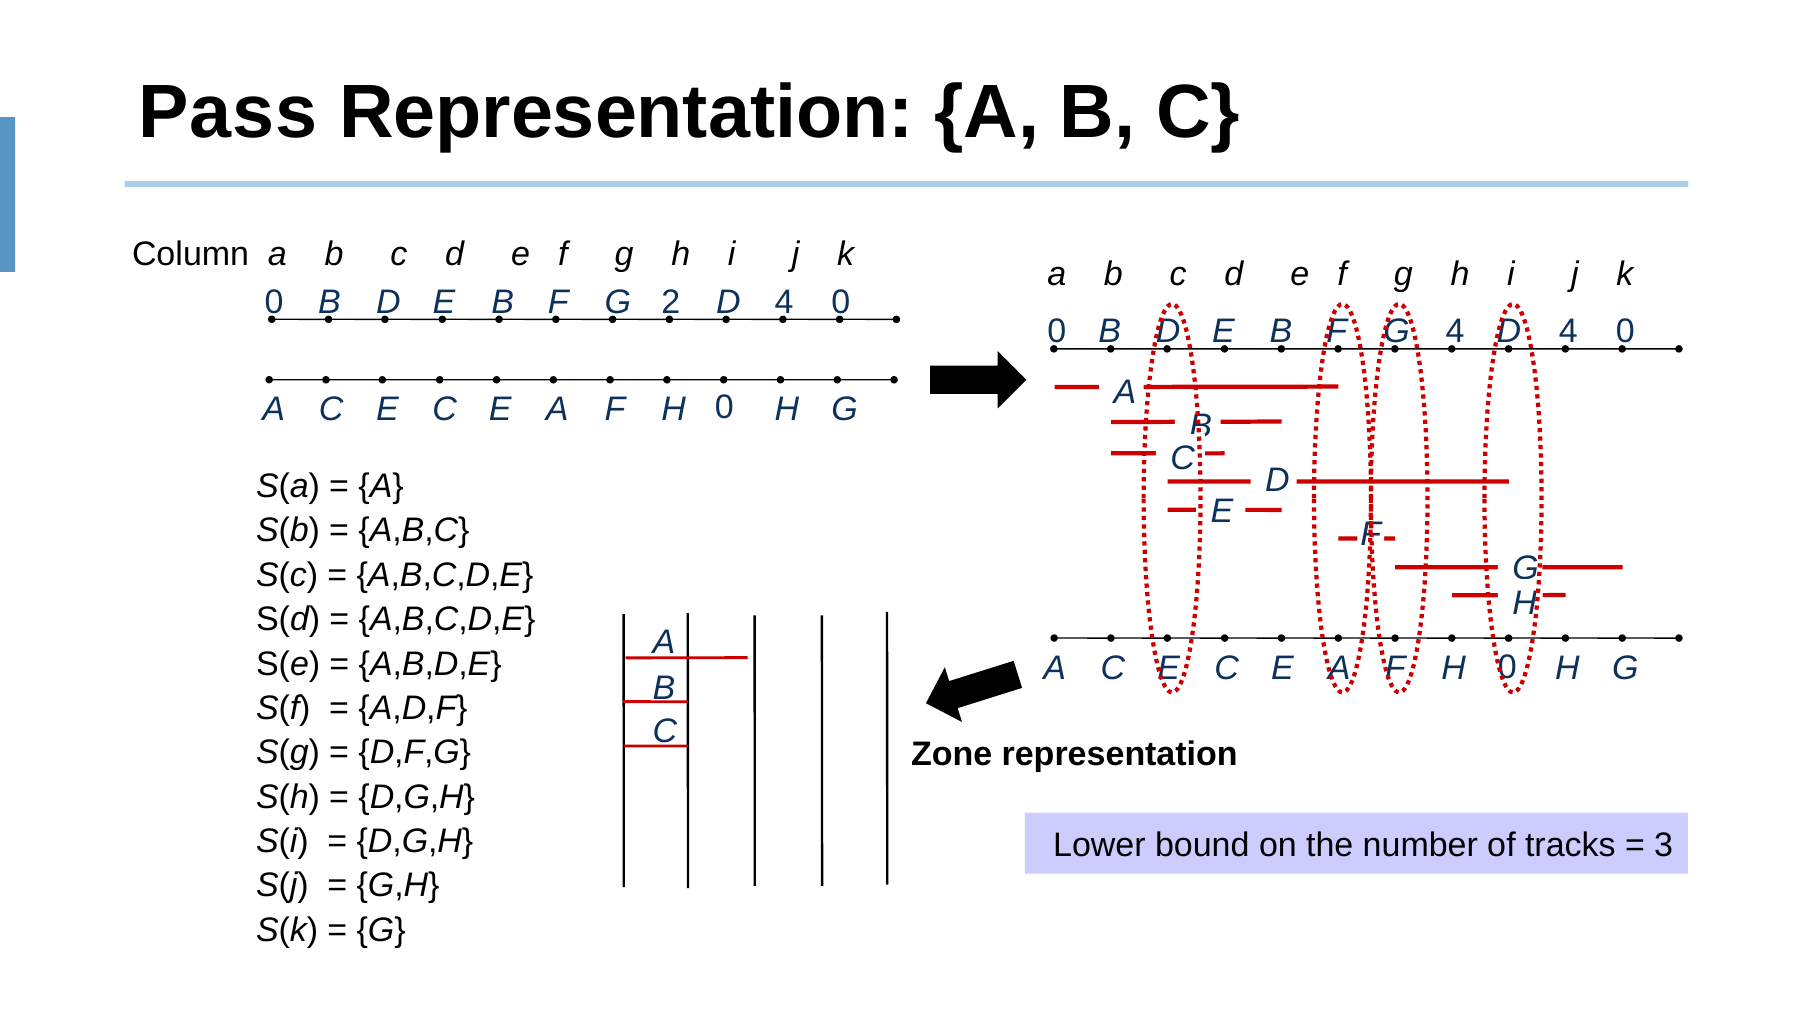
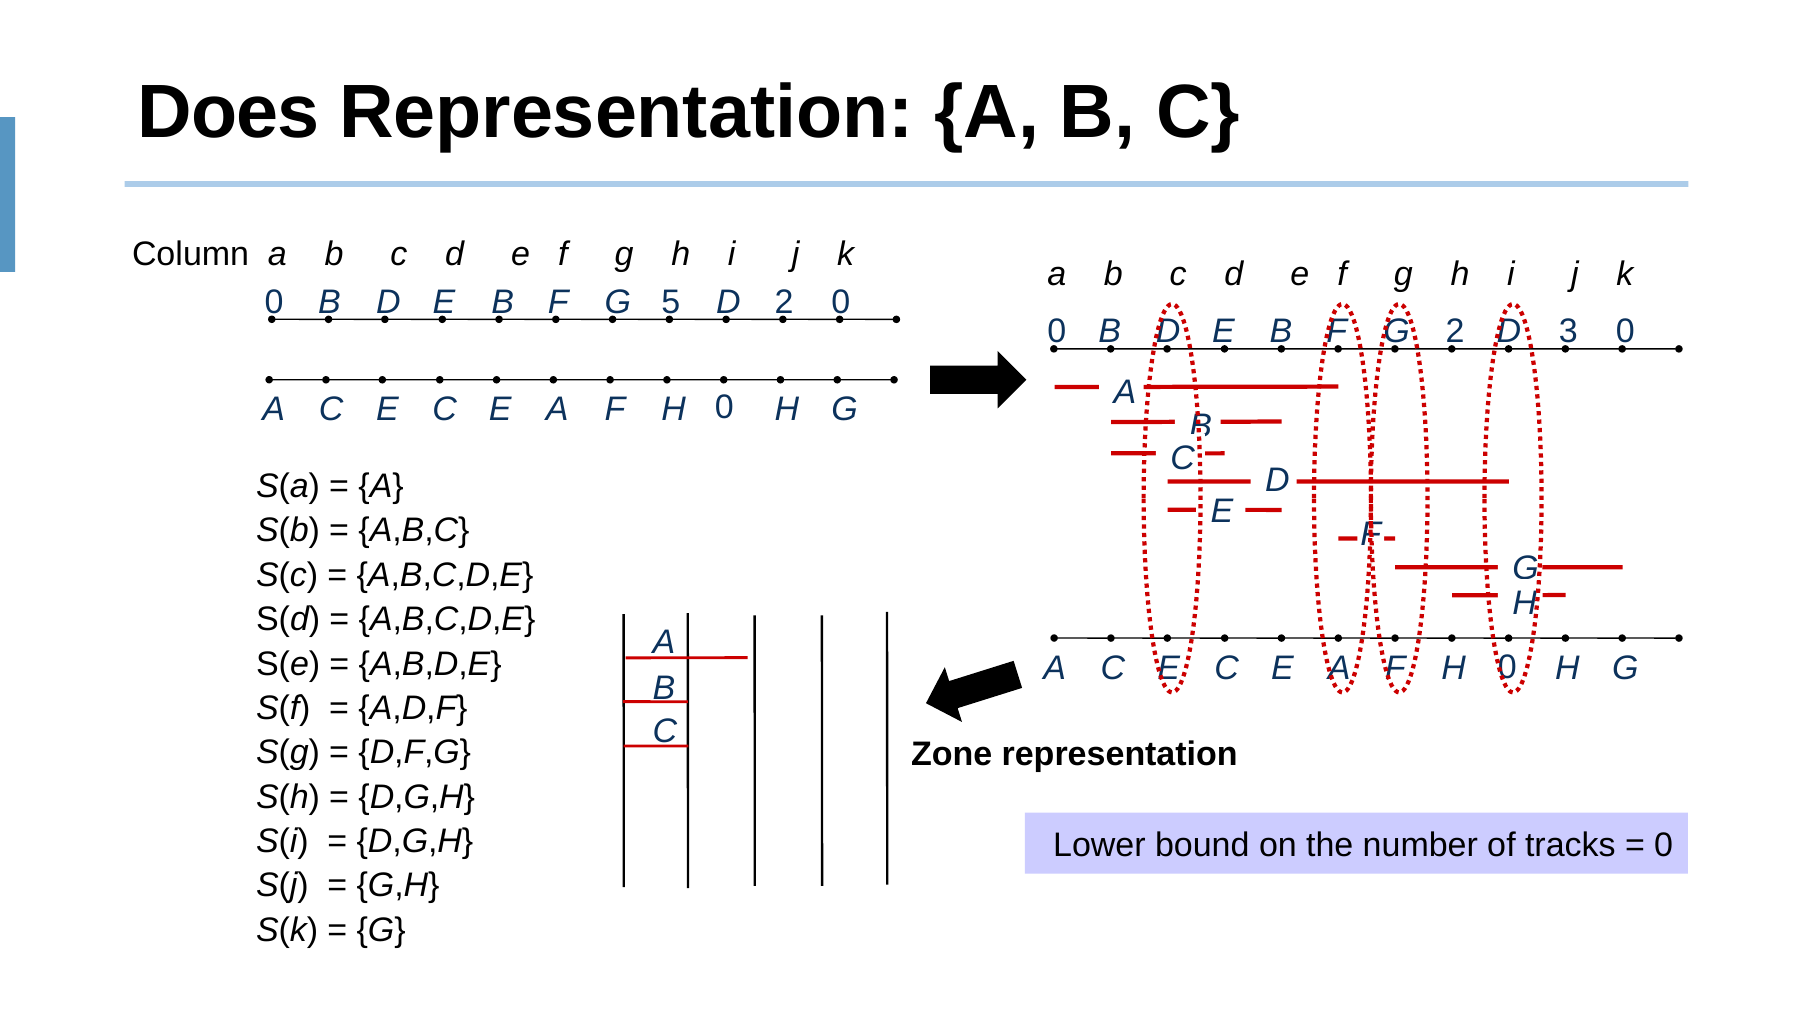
Pass: Pass -> Does
2: 2 -> 5
4 at (784, 302): 4 -> 2
F 4: 4 -> 2
4 at (1568, 331): 4 -> 3
3 at (1664, 845): 3 -> 0
